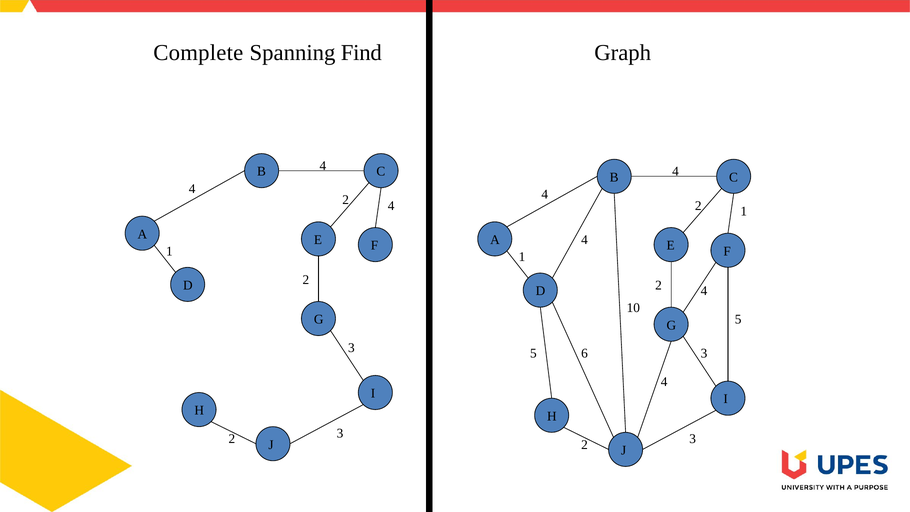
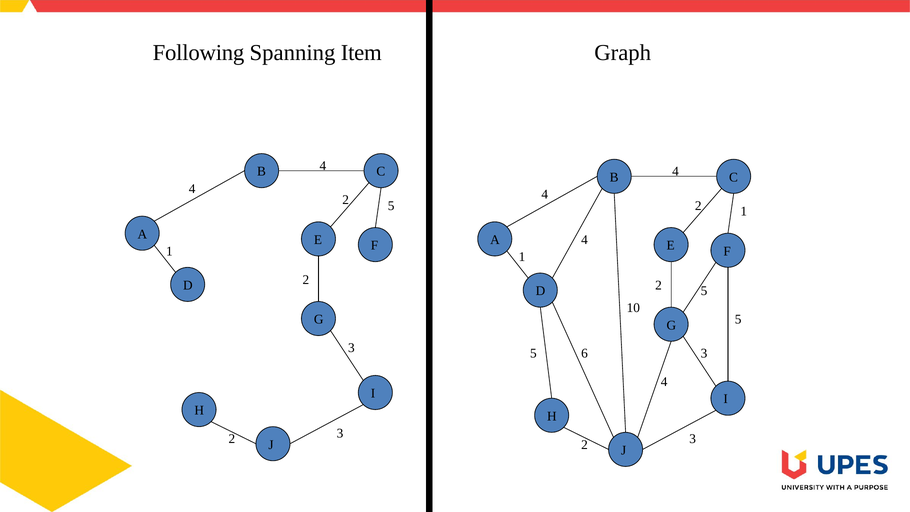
Complete: Complete -> Following
Find: Find -> Item
4 at (391, 206): 4 -> 5
4 at (704, 291): 4 -> 5
